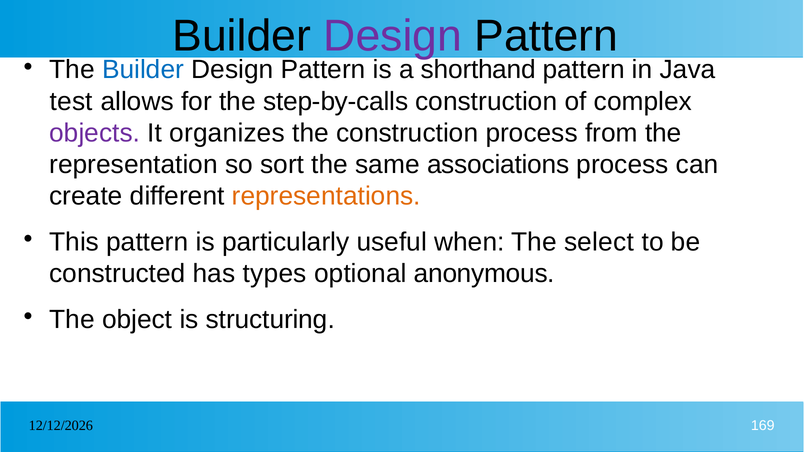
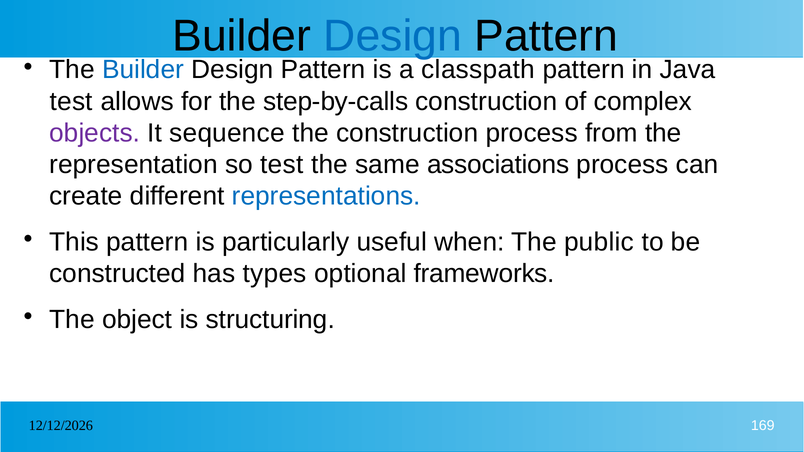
Design at (393, 36) colour: purple -> blue
shorthand: shorthand -> classpath
organizes: organizes -> sequence
so sort: sort -> test
representations colour: orange -> blue
select: select -> public
anonymous: anonymous -> frameworks
